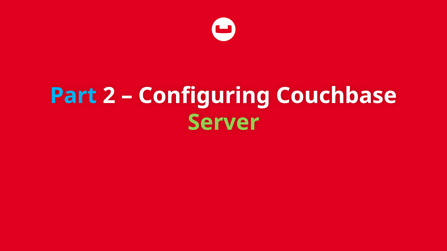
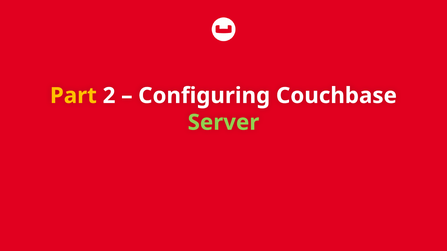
Part colour: light blue -> yellow
